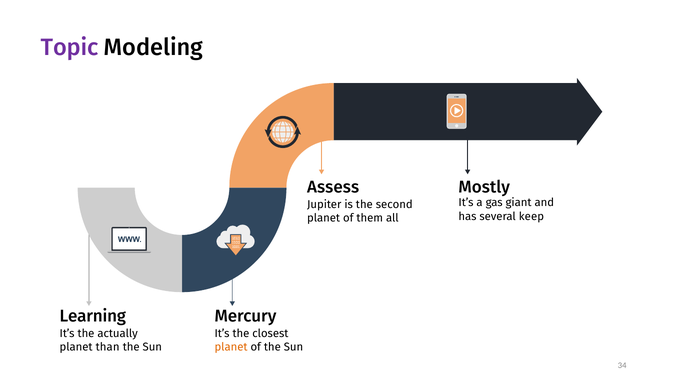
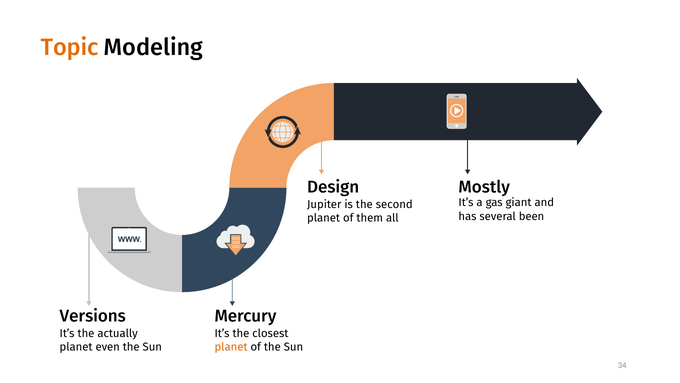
Topic colour: purple -> orange
Assess: Assess -> Design
keep: keep -> been
Learning: Learning -> Versions
than: than -> even
